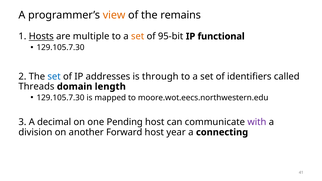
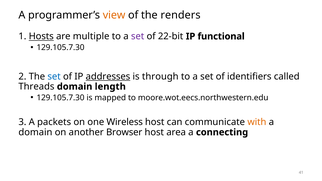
remains: remains -> renders
set at (138, 36) colour: orange -> purple
95-bit: 95-bit -> 22-bit
addresses underline: none -> present
decimal: decimal -> packets
Pending: Pending -> Wireless
with colour: purple -> orange
division at (35, 132): division -> domain
Forward: Forward -> Browser
year: year -> area
